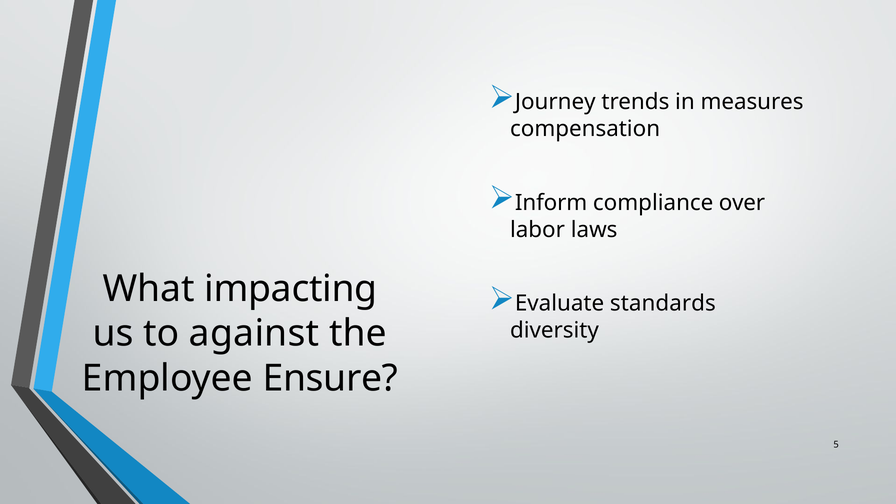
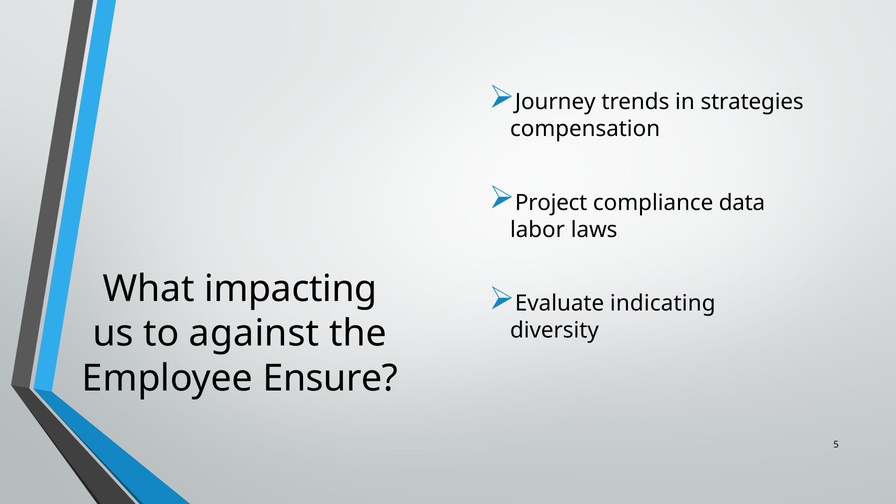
measures: measures -> strategies
Inform: Inform -> Project
over: over -> data
standards: standards -> indicating
